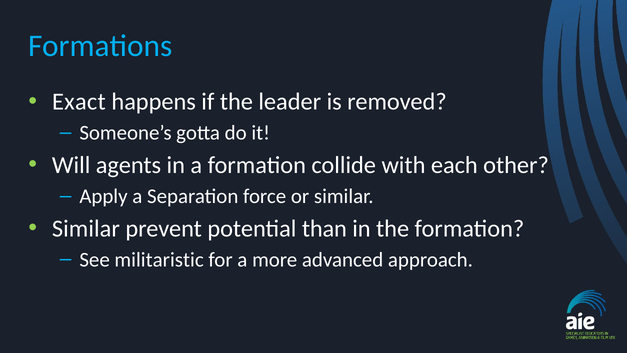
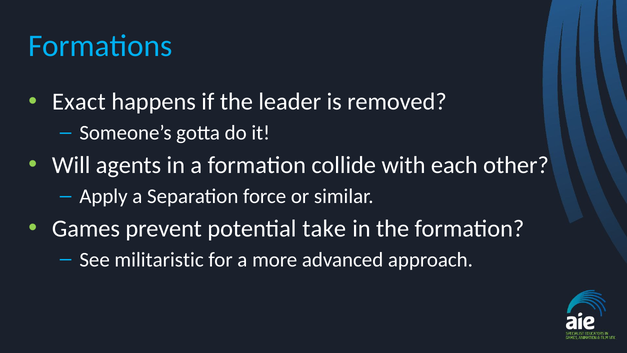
Similar at (86, 228): Similar -> Games
than: than -> take
